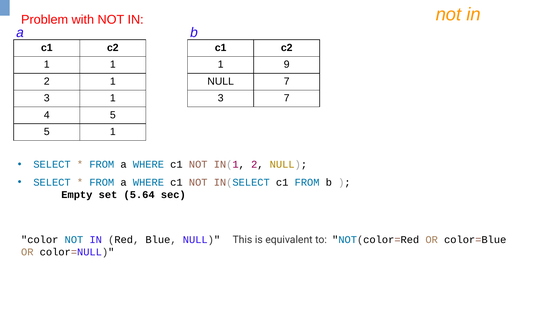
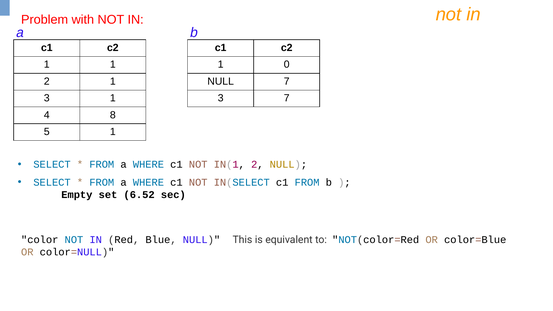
9: 9 -> 0
4 5: 5 -> 8
5.64: 5.64 -> 6.52
